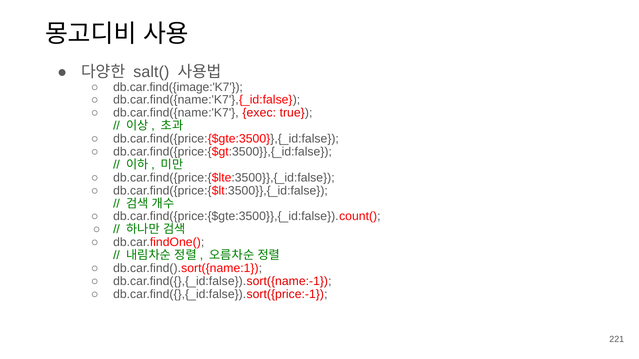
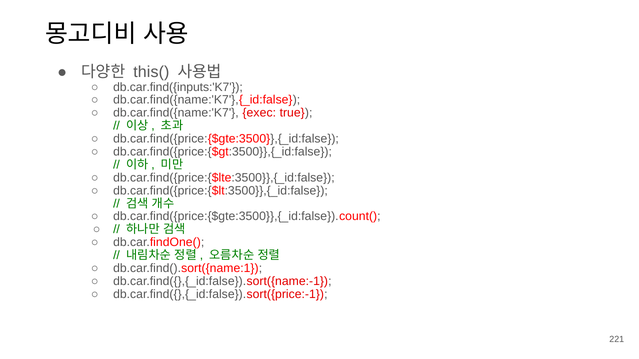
salt(: salt( -> this(
db.car.find({image:'K7: db.car.find({image:'K7 -> db.car.find({inputs:'K7
